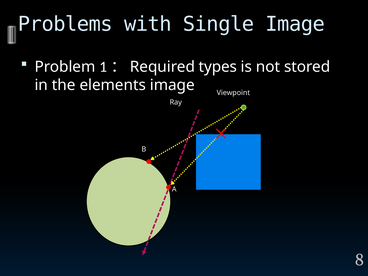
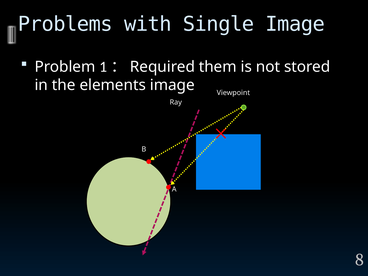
types: types -> them
